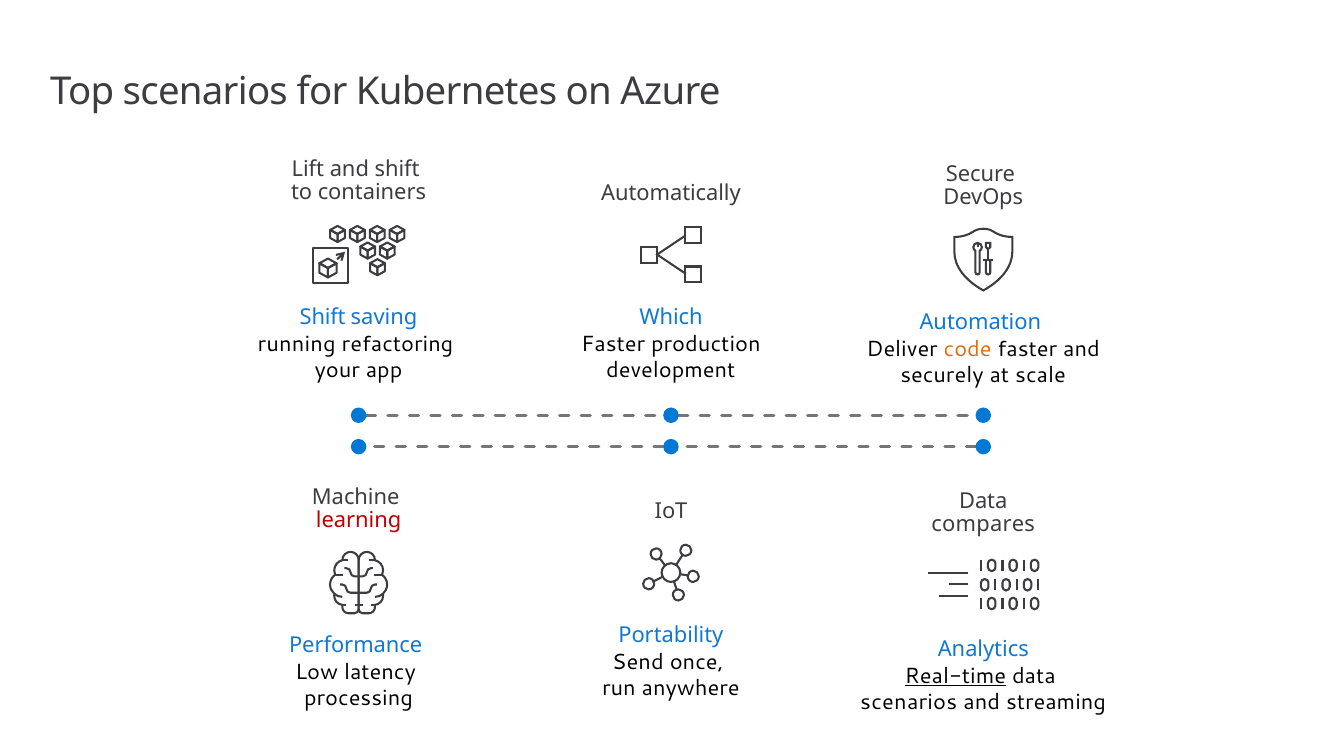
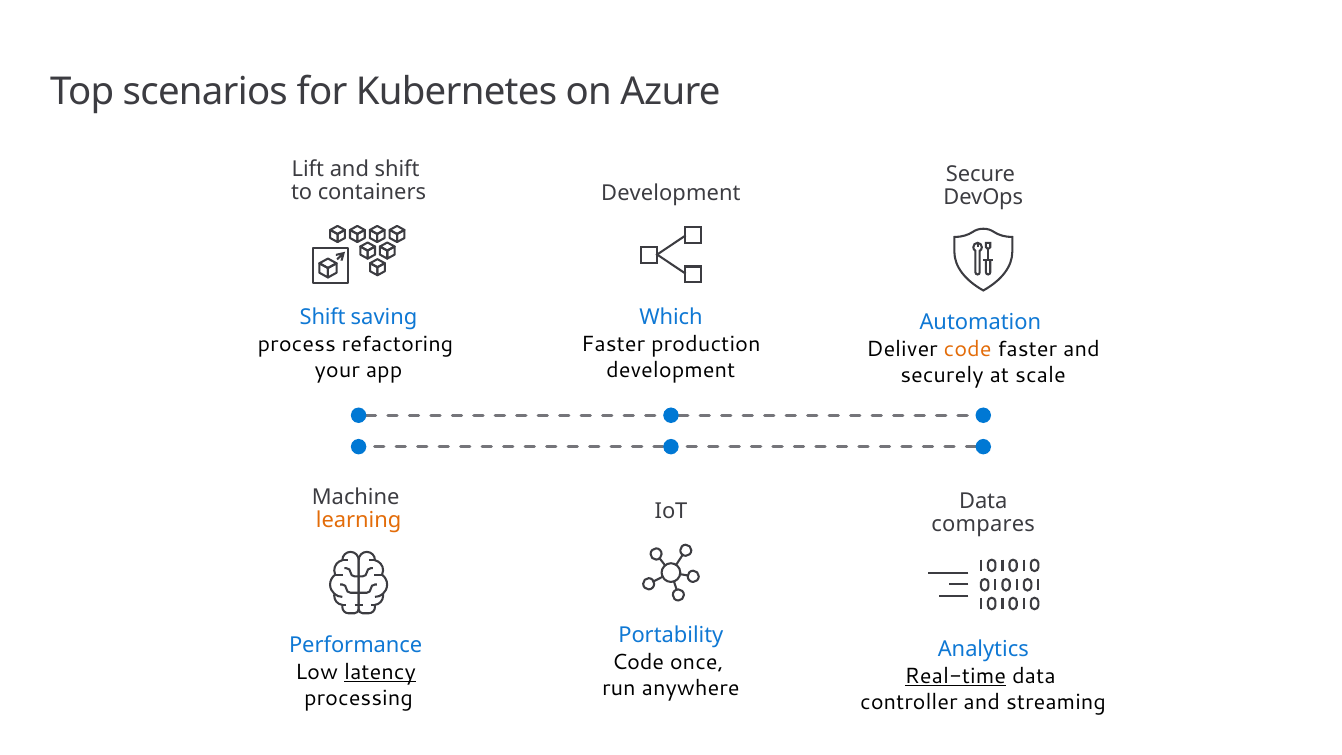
Automatically at (671, 193): Automatically -> Development
running: running -> process
learning colour: red -> orange
Send at (638, 662): Send -> Code
latency underline: none -> present
scenarios at (909, 702): scenarios -> controller
